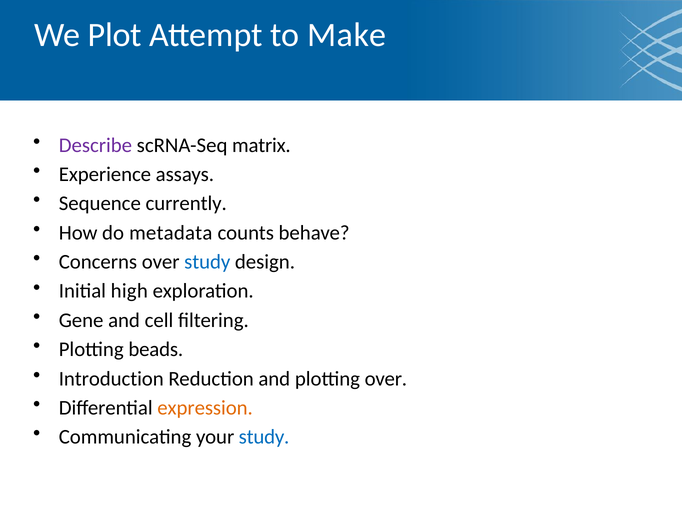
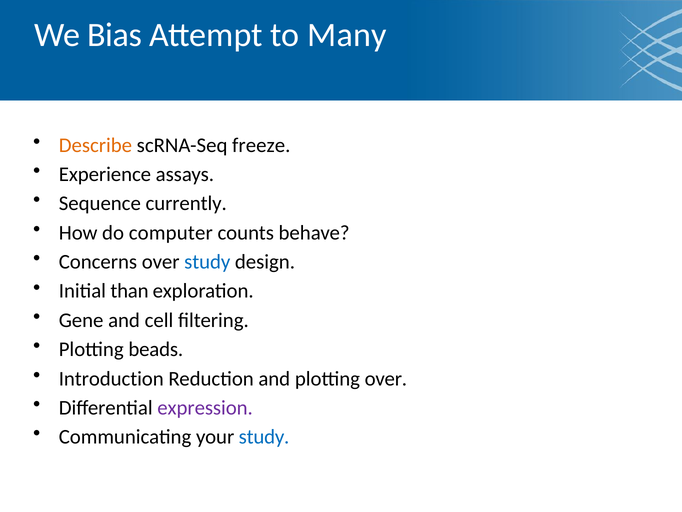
Plot: Plot -> Bias
Make: Make -> Many
Describe colour: purple -> orange
matrix: matrix -> freeze
metadata: metadata -> computer
high: high -> than
expression colour: orange -> purple
